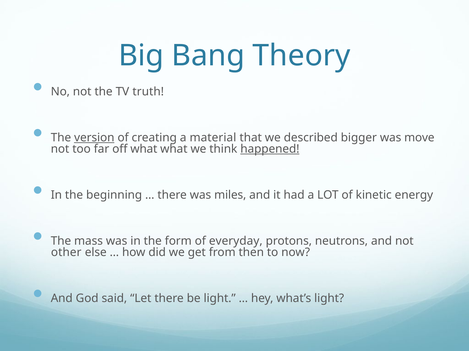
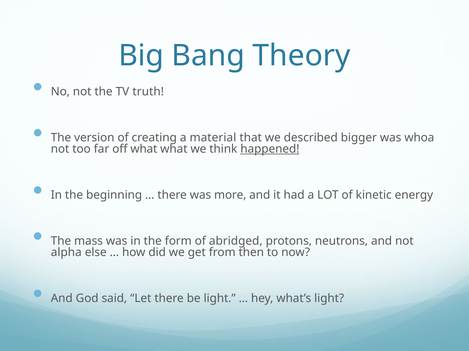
version underline: present -> none
move: move -> whoa
miles: miles -> more
everyday: everyday -> abridged
other: other -> alpha
